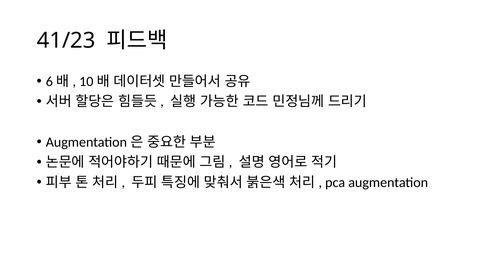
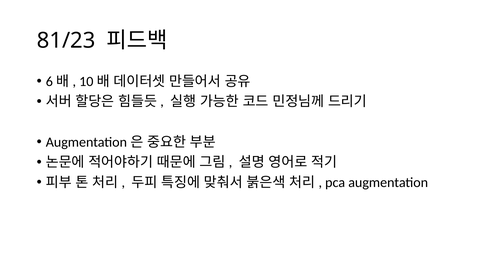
41/23: 41/23 -> 81/23
